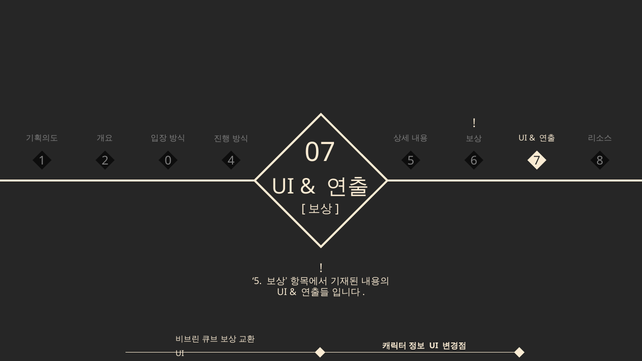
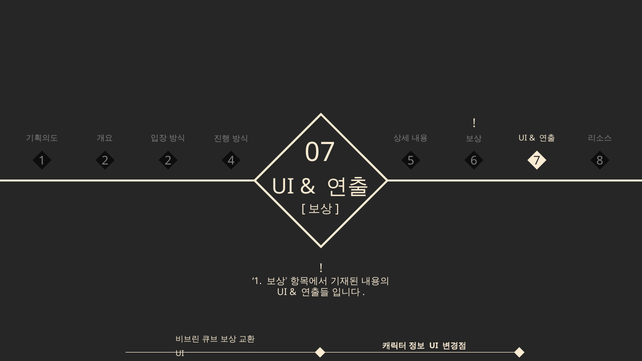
2 0: 0 -> 2
5 at (257, 281): 5 -> 1
